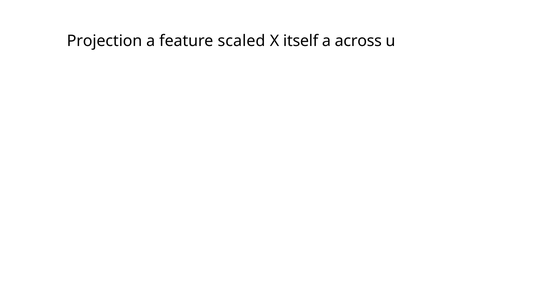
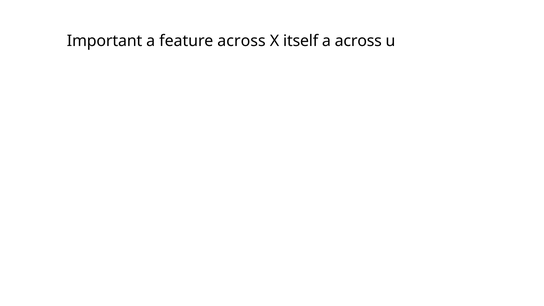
Projection: Projection -> Important
feature scaled: scaled -> across
